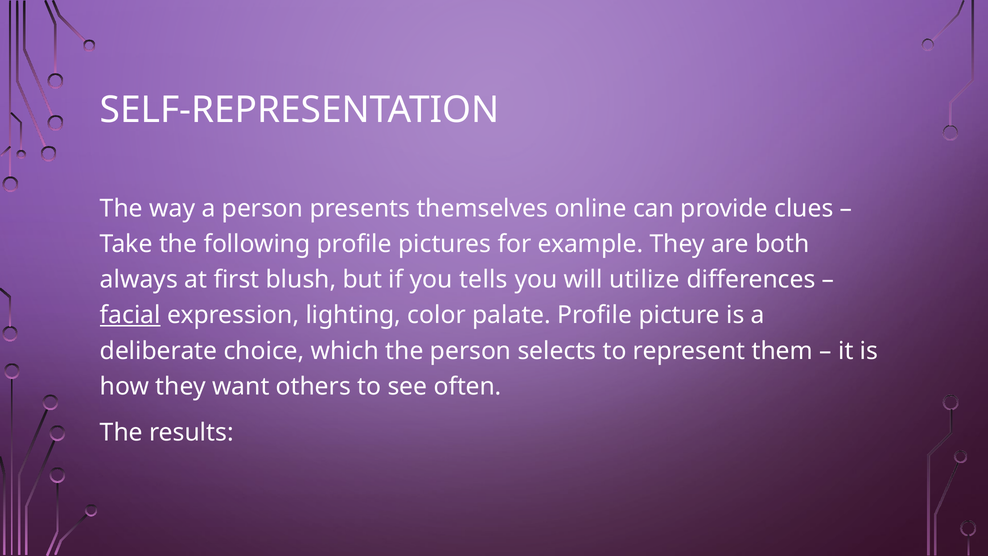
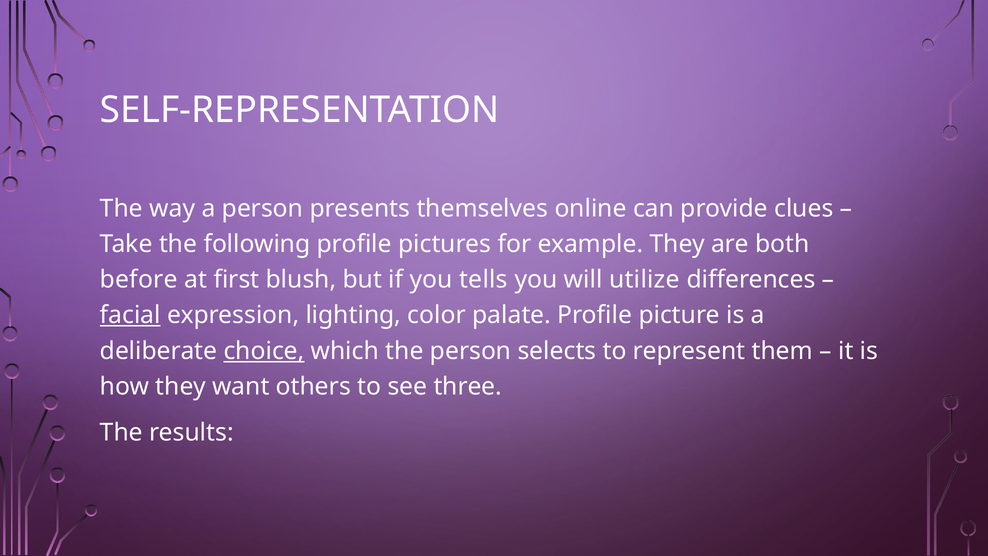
always: always -> before
choice underline: none -> present
often: often -> three
